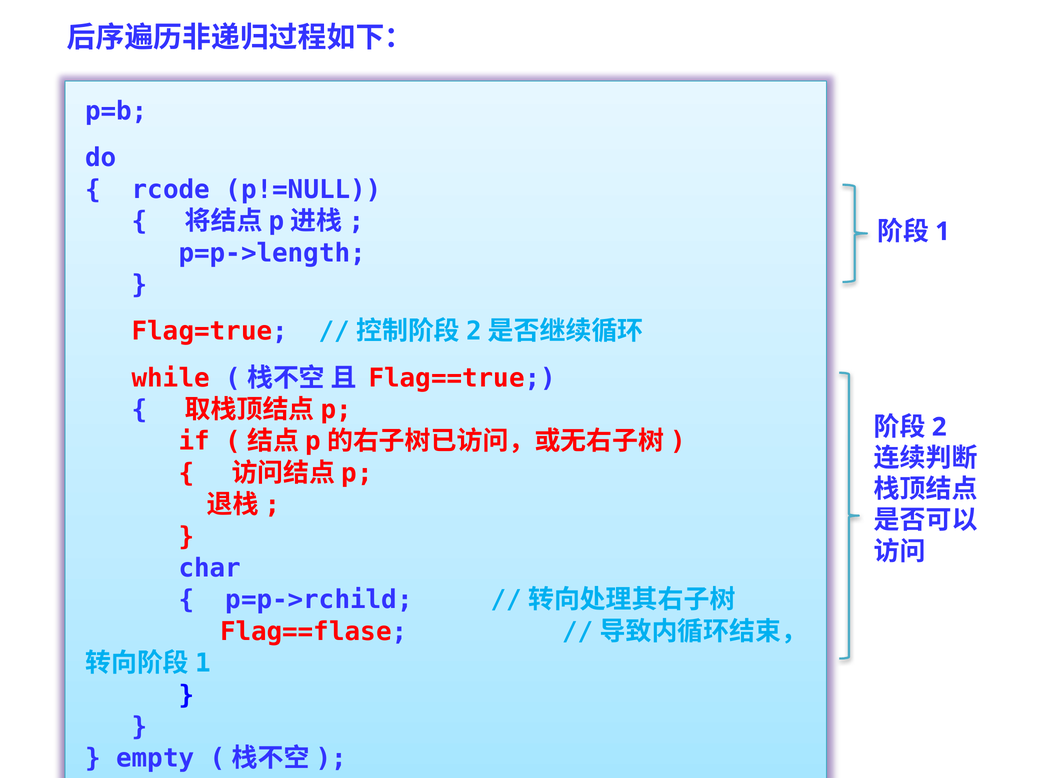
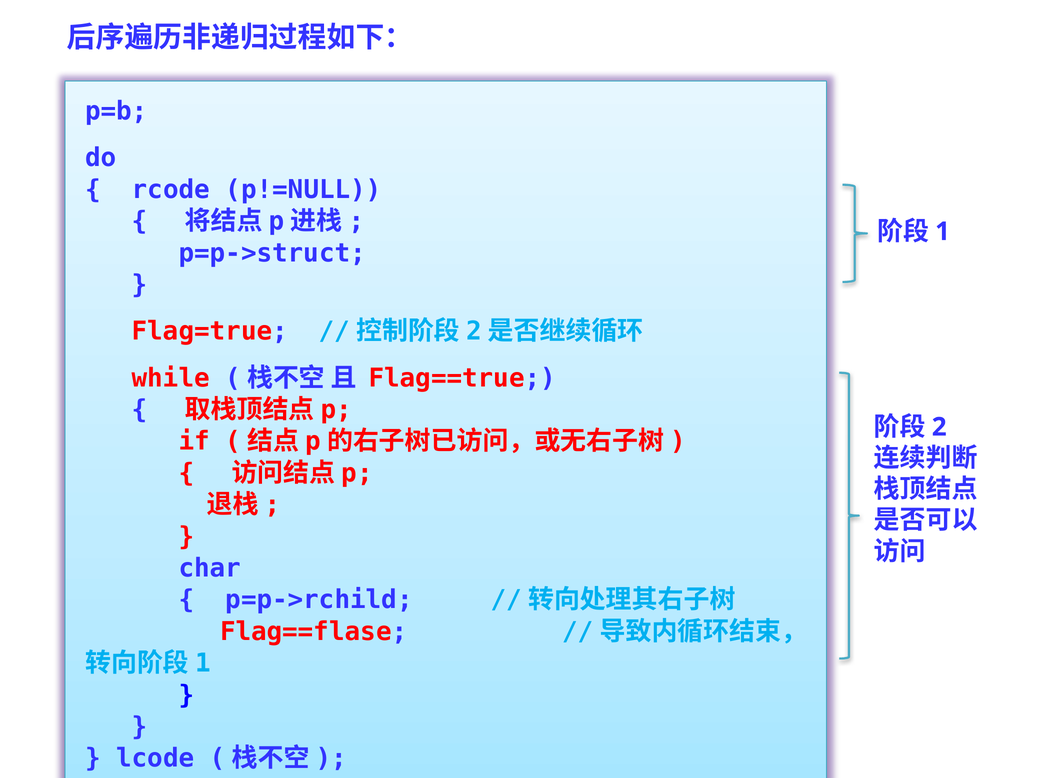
p=p->length: p=p->length -> p=p->struct
empty: empty -> lcode
